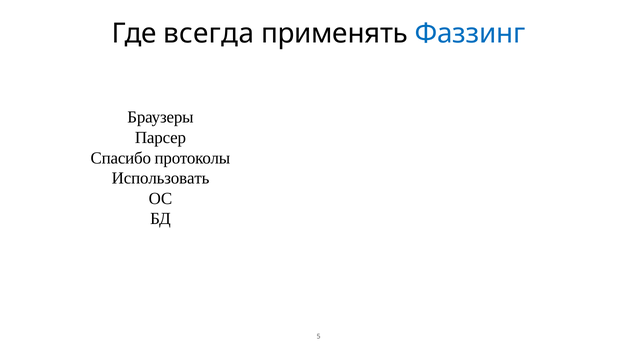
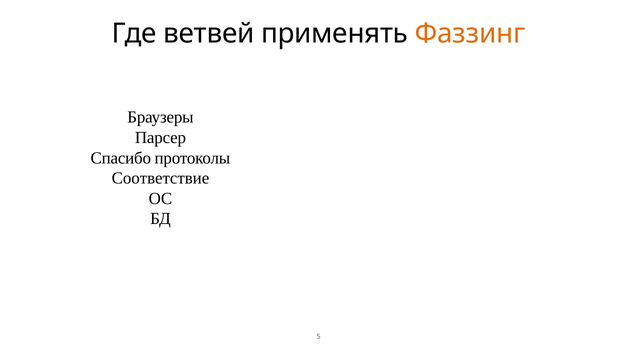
всегда: всегда -> ветвей
Фаззинг colour: blue -> orange
Использовать: Использовать -> Соответствие
